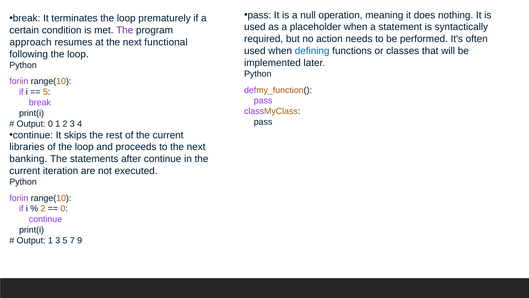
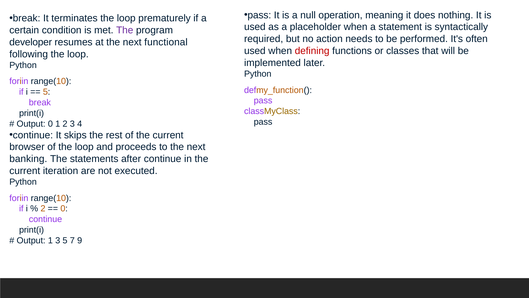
approach: approach -> developer
defining colour: blue -> red
libraries: libraries -> browser
